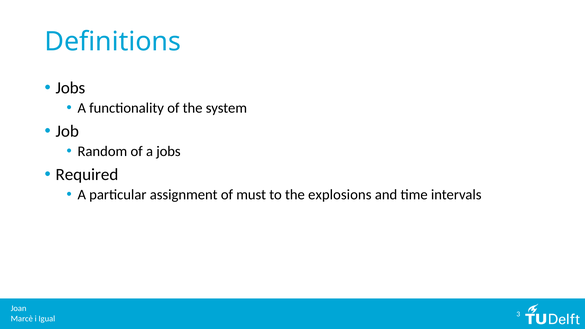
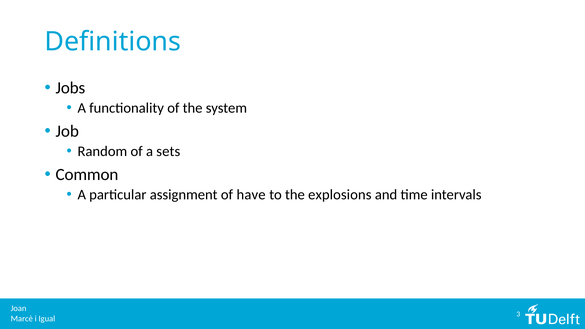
a jobs: jobs -> sets
Required: Required -> Common
must: must -> have
